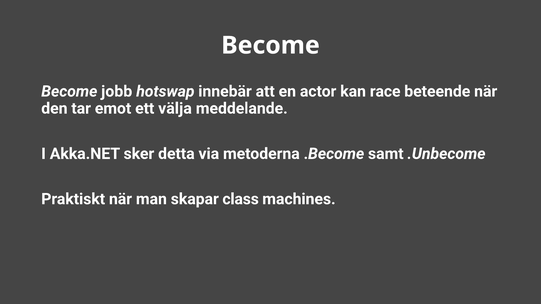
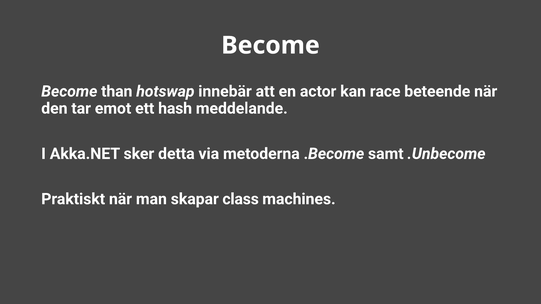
jobb: jobb -> than
välja: välja -> hash
